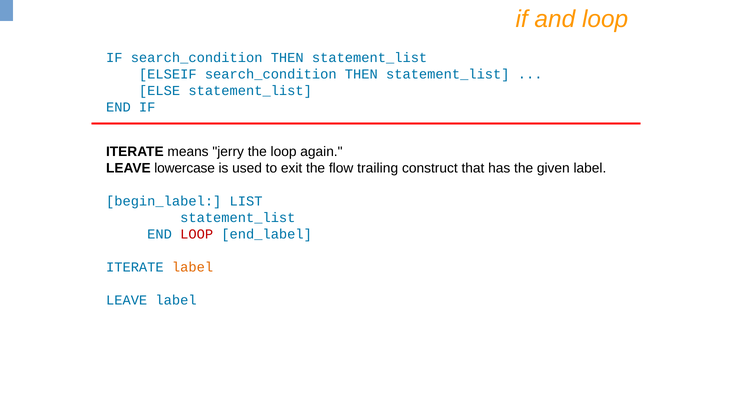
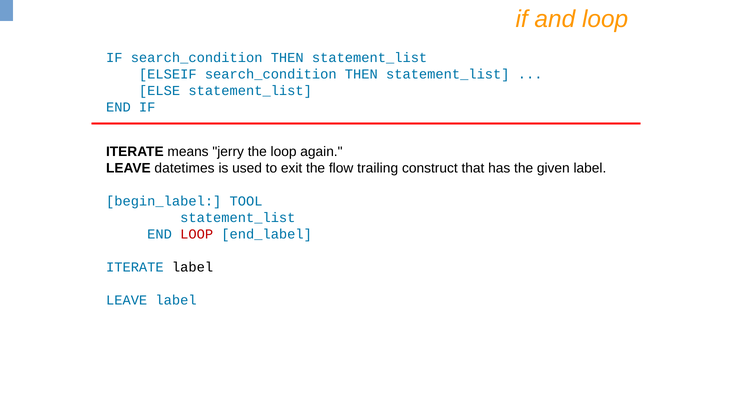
lowercase: lowercase -> datetimes
LIST: LIST -> TOOL
label at (193, 267) colour: orange -> black
